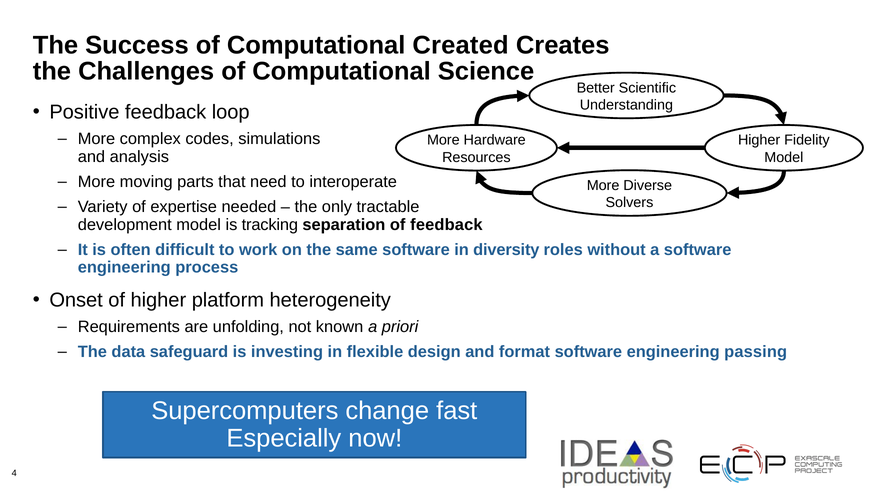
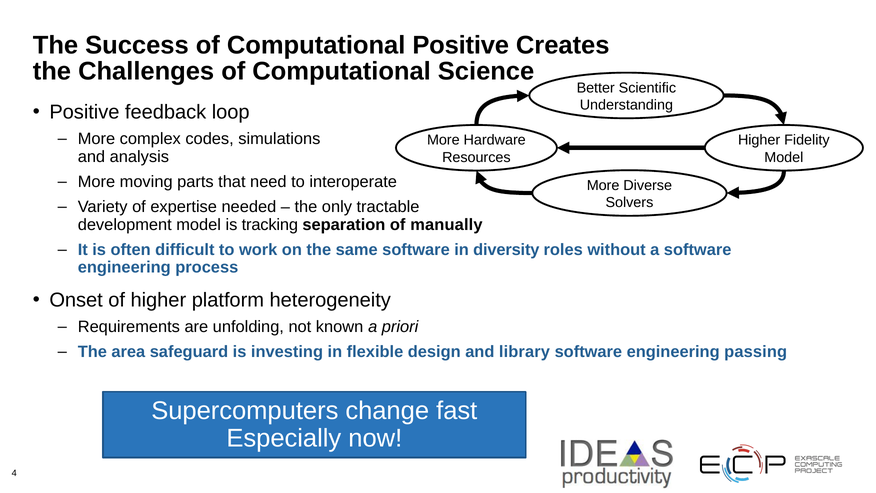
Computational Created: Created -> Positive
of feedback: feedback -> manually
data: data -> area
format: format -> library
